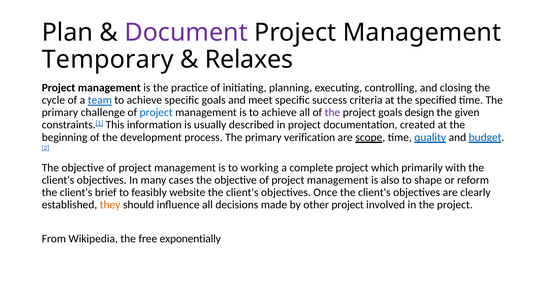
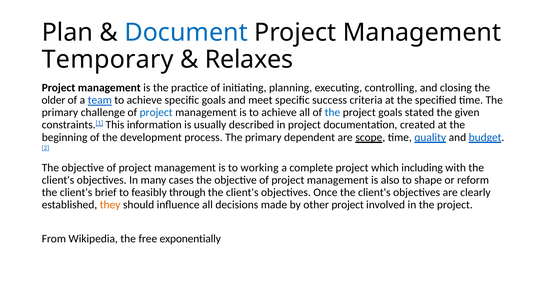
Document colour: purple -> blue
cycle: cycle -> older
the at (332, 113) colour: purple -> blue
design: design -> stated
verification: verification -> dependent
primarily: primarily -> including
website: website -> through
